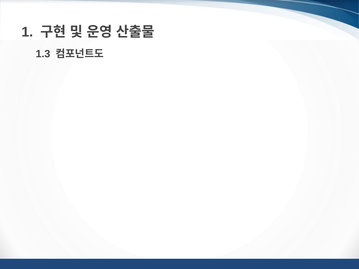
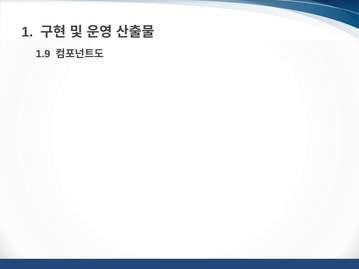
1.3: 1.3 -> 1.9
